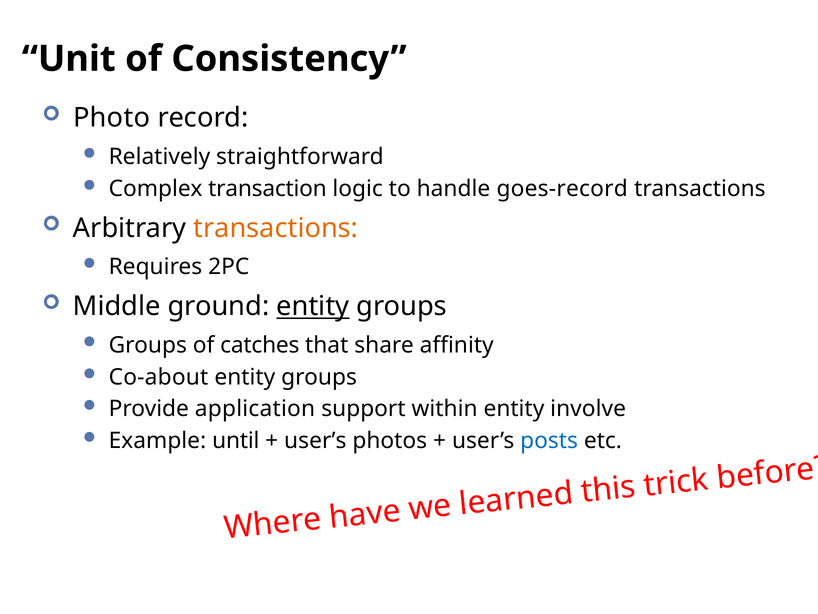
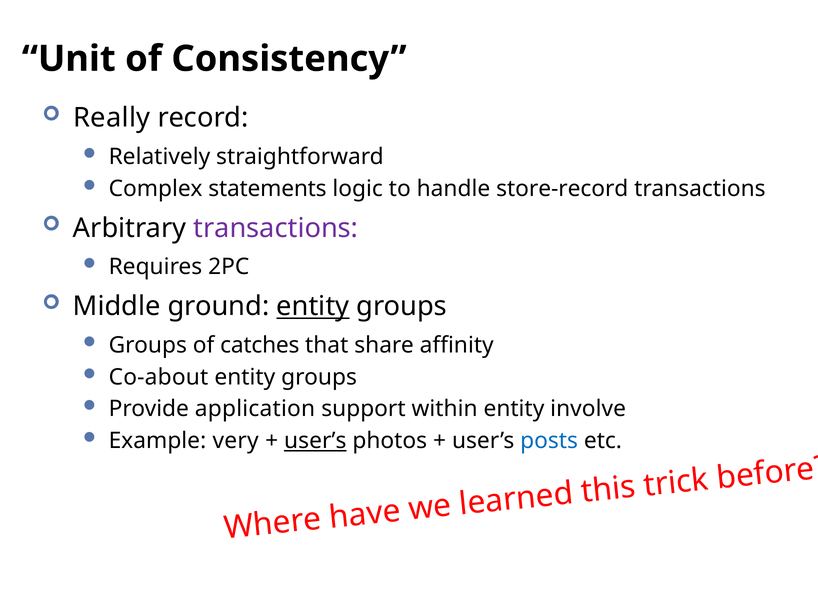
Photo: Photo -> Really
transaction: transaction -> statements
goes-record: goes-record -> store-record
transactions at (276, 228) colour: orange -> purple
until: until -> very
user’s at (315, 440) underline: none -> present
